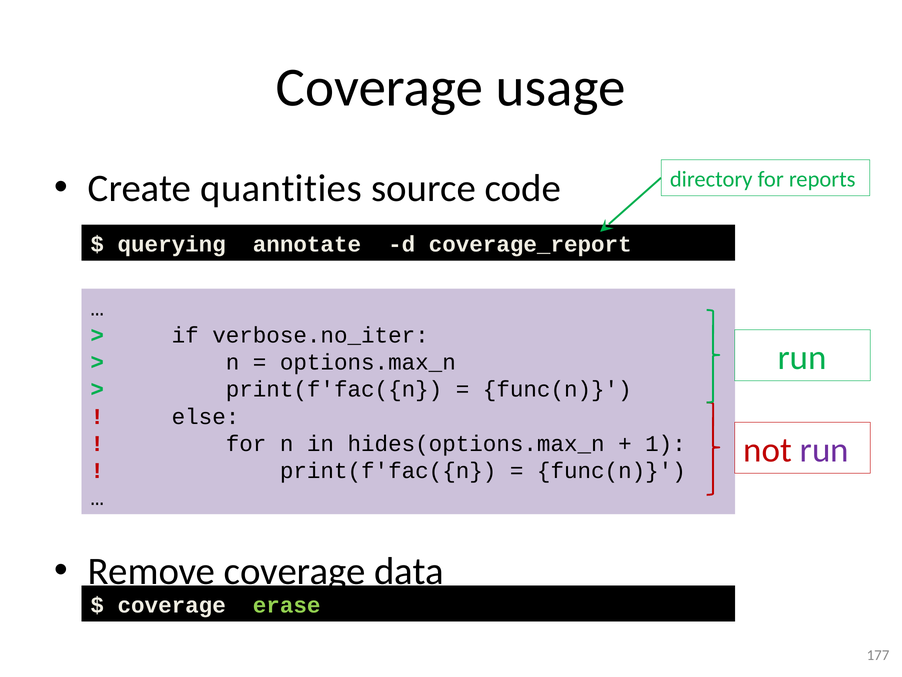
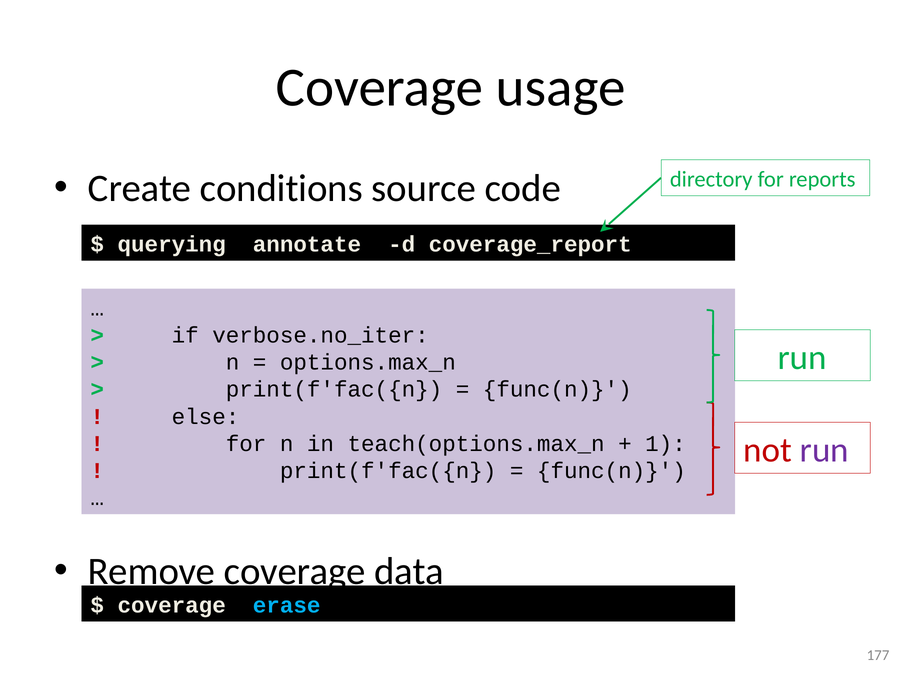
quantities: quantities -> conditions
hides(options.max_n: hides(options.max_n -> teach(options.max_n
erase colour: light green -> light blue
